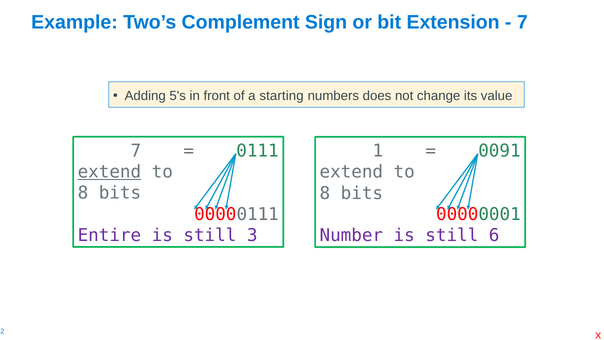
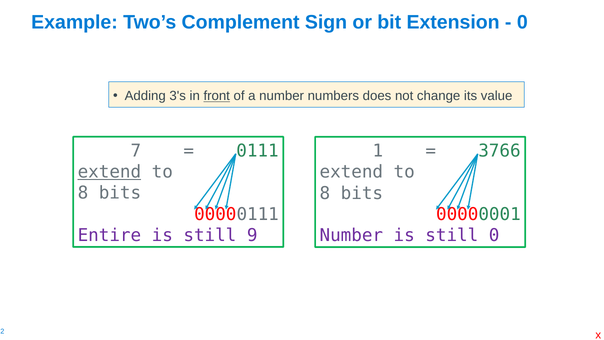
7 at (522, 22): 7 -> 0
5's: 5's -> 3's
front underline: none -> present
a starting: starting -> number
0091: 0091 -> 3766
3: 3 -> 9
still 6: 6 -> 0
